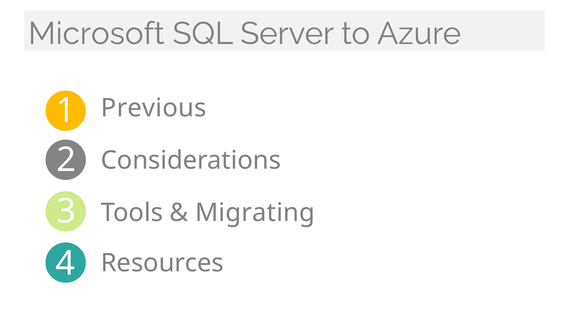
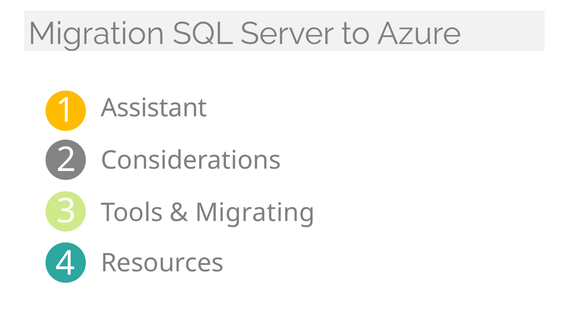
Microsoft: Microsoft -> Migration
Previous: Previous -> Assistant
